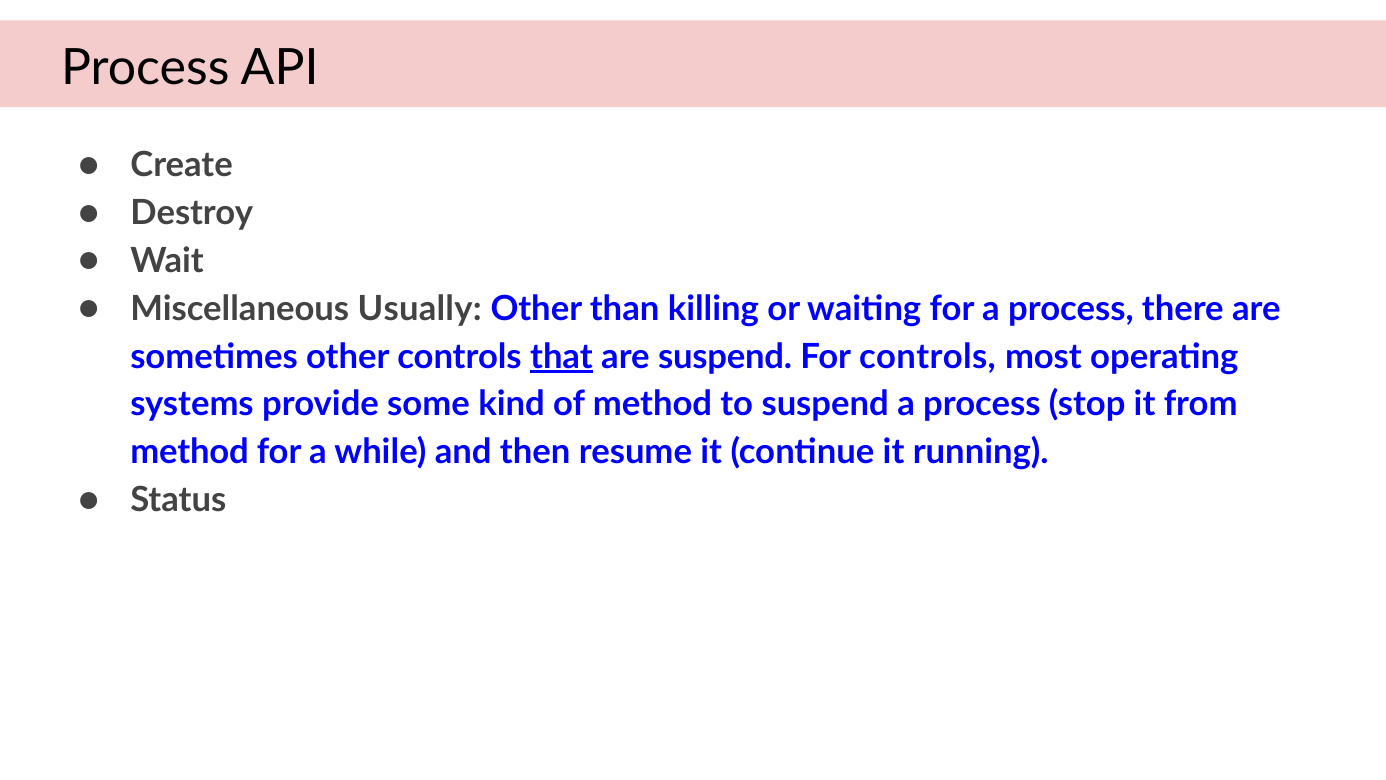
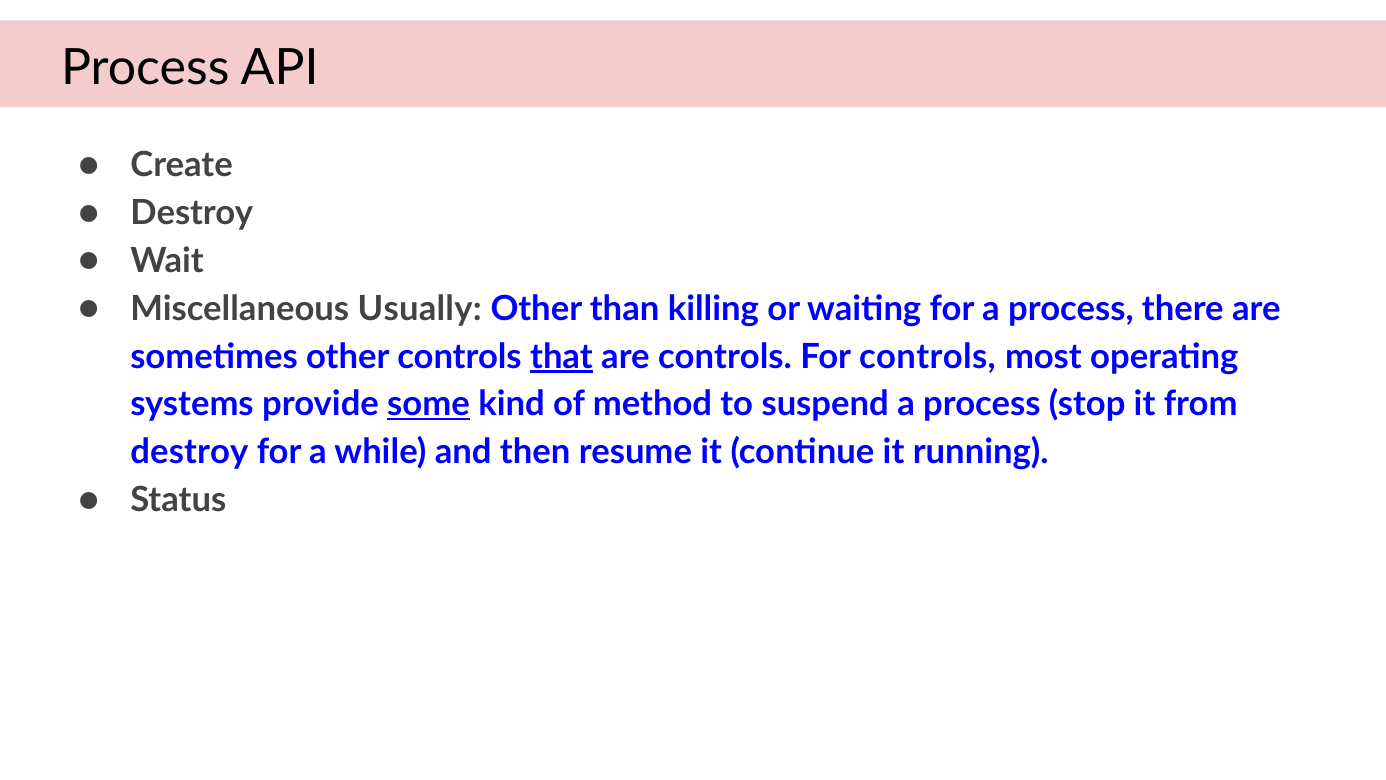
are suspend: suspend -> controls
some underline: none -> present
method at (190, 452): method -> destroy
